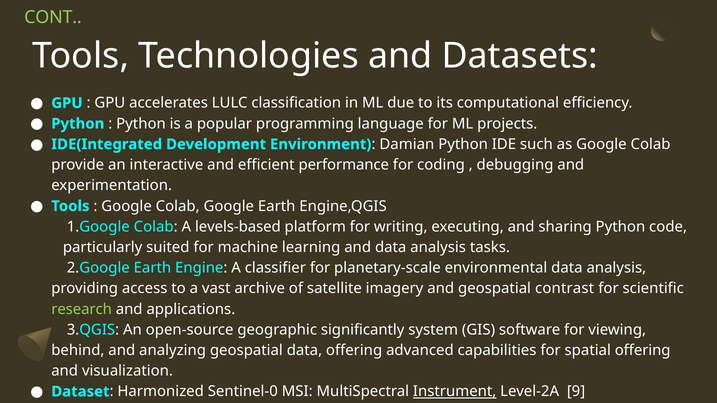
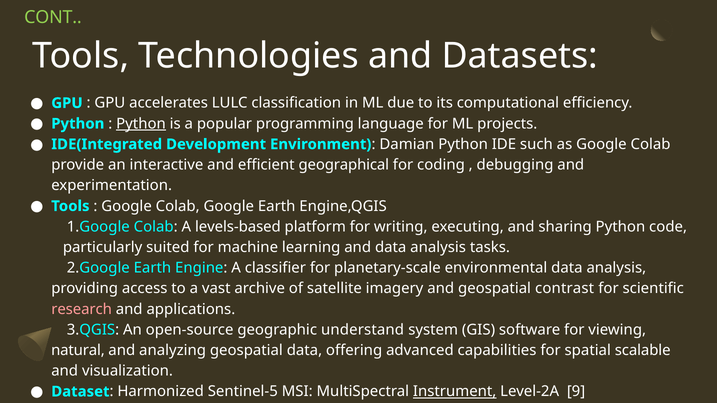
Python at (141, 124) underline: none -> present
performance: performance -> geographical
research colour: light green -> pink
significantly: significantly -> understand
behind: behind -> natural
spatial offering: offering -> scalable
Sentinel-0: Sentinel-0 -> Sentinel-5
